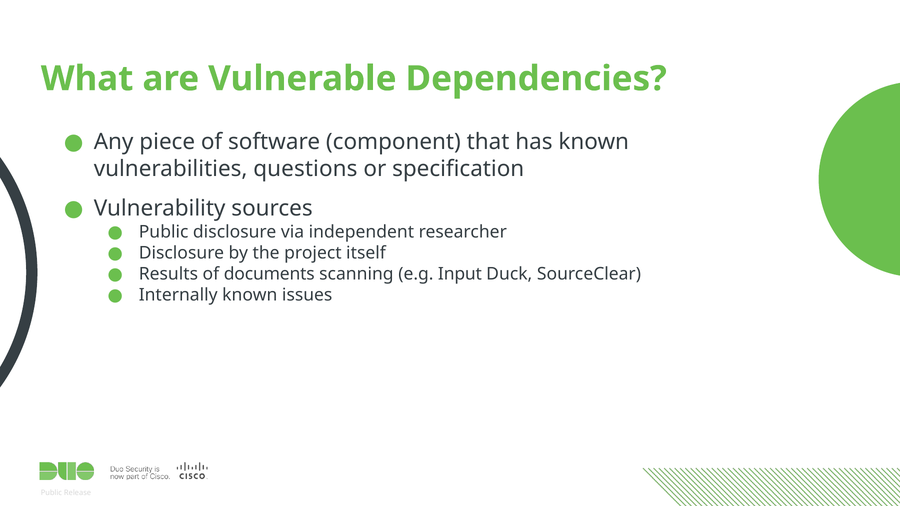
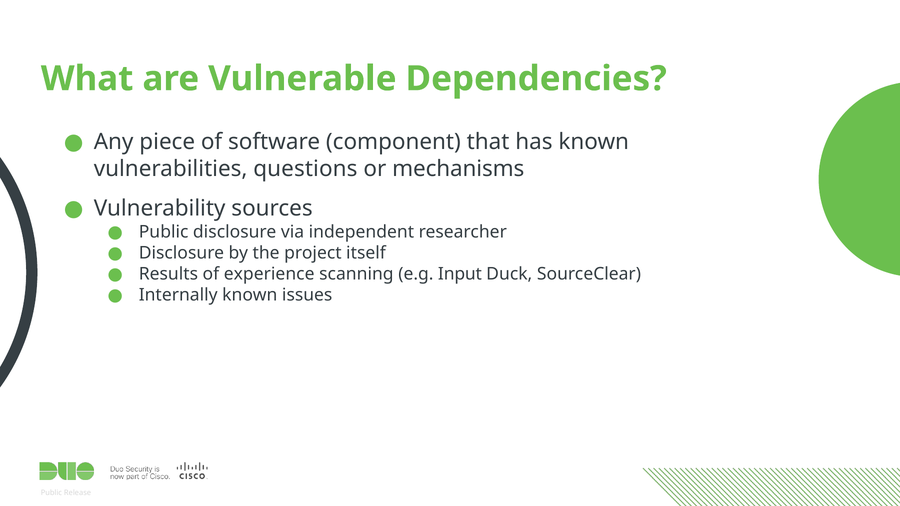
specification: specification -> mechanisms
documents: documents -> experience
